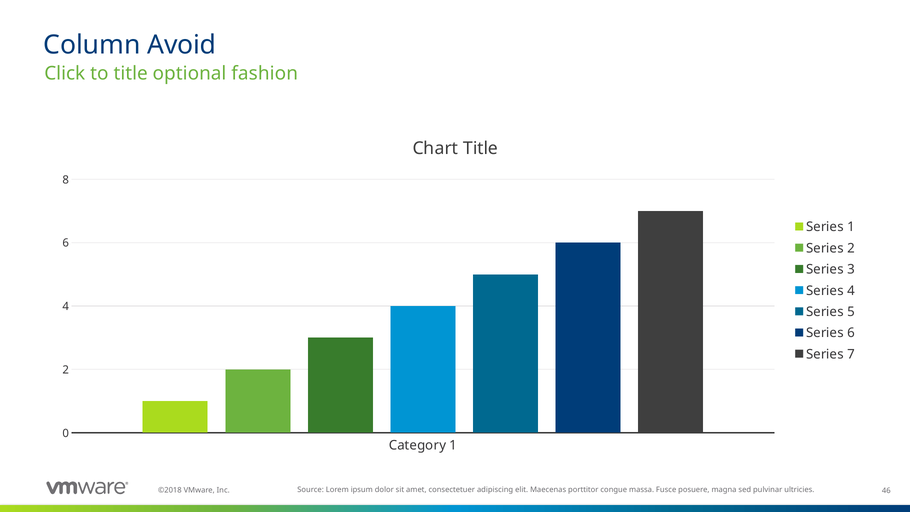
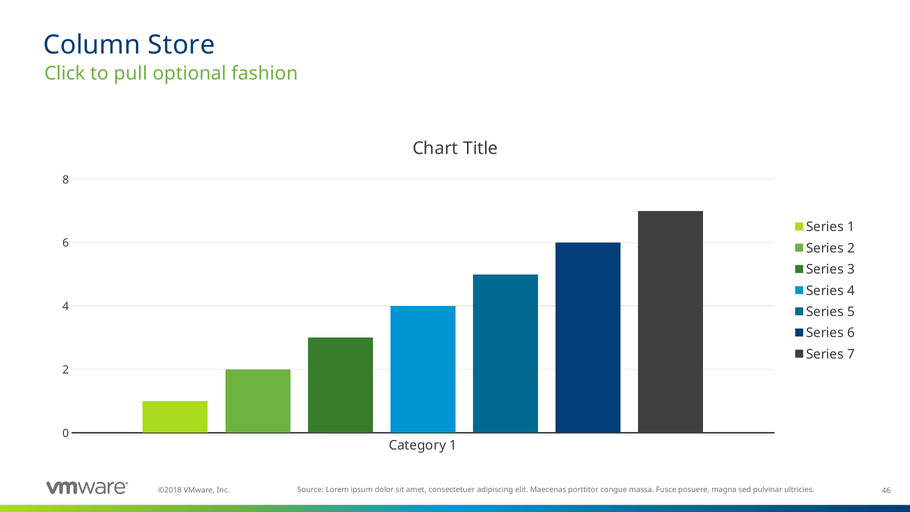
Avoid: Avoid -> Store
to title: title -> pull
